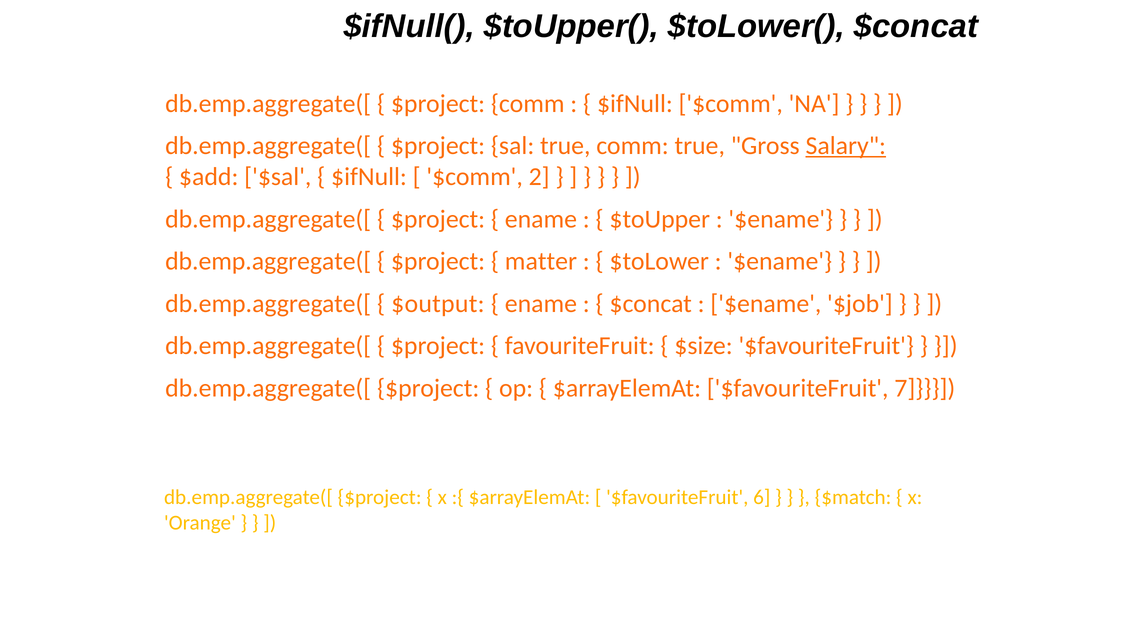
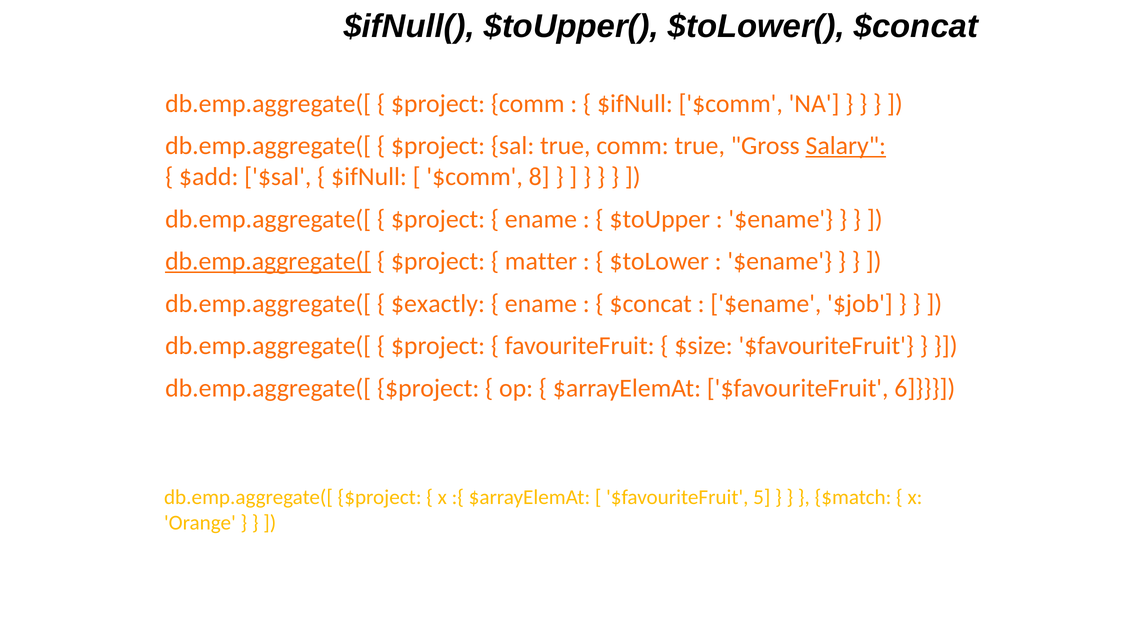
2: 2 -> 8
db.emp.aggregate([ at (268, 262) underline: none -> present
$output: $output -> $exactly
7: 7 -> 6
6: 6 -> 5
